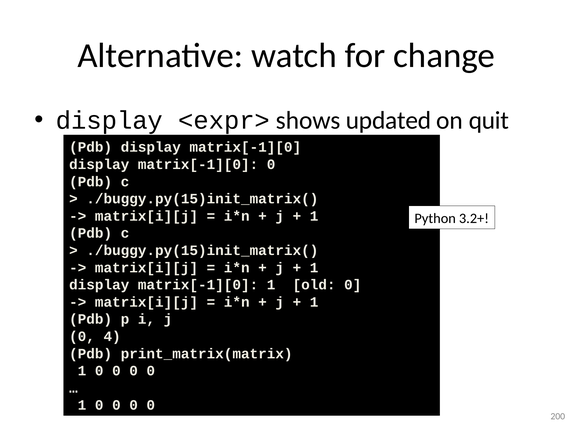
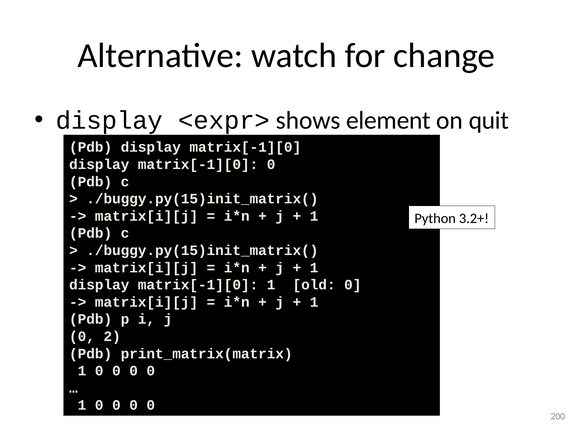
updated: updated -> element
4: 4 -> 2
